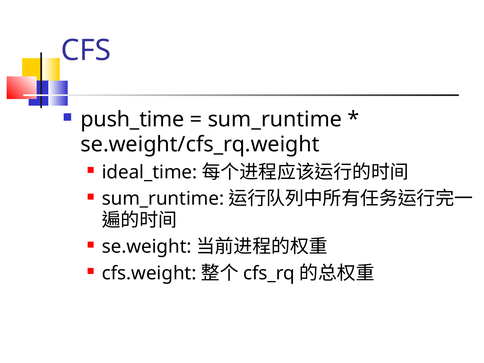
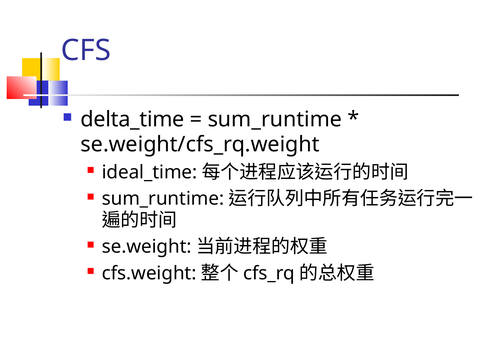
push_time: push_time -> delta_time
